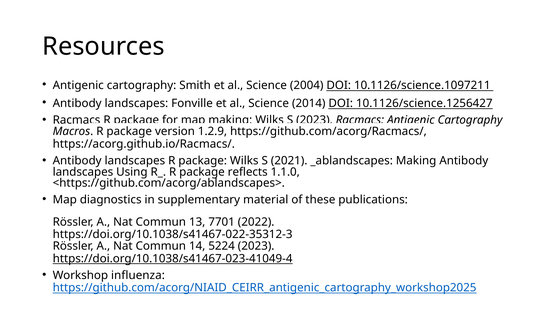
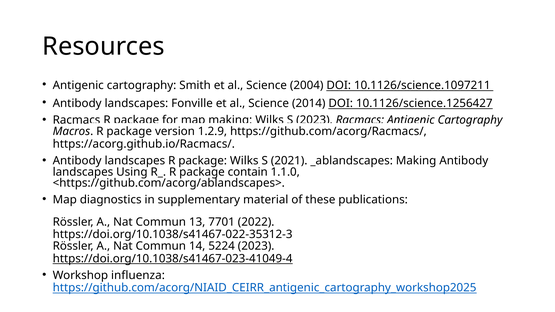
reflects: reflects -> contain
